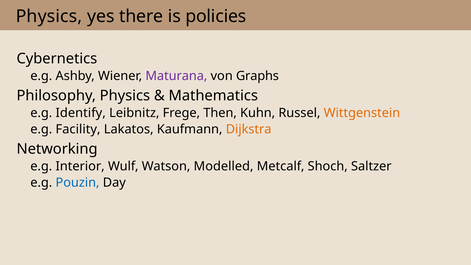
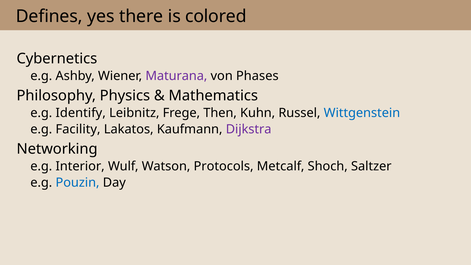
Physics at (49, 16): Physics -> Defines
policies: policies -> colored
Graphs: Graphs -> Phases
Wittgenstein colour: orange -> blue
Dijkstra colour: orange -> purple
Modelled: Modelled -> Protocols
